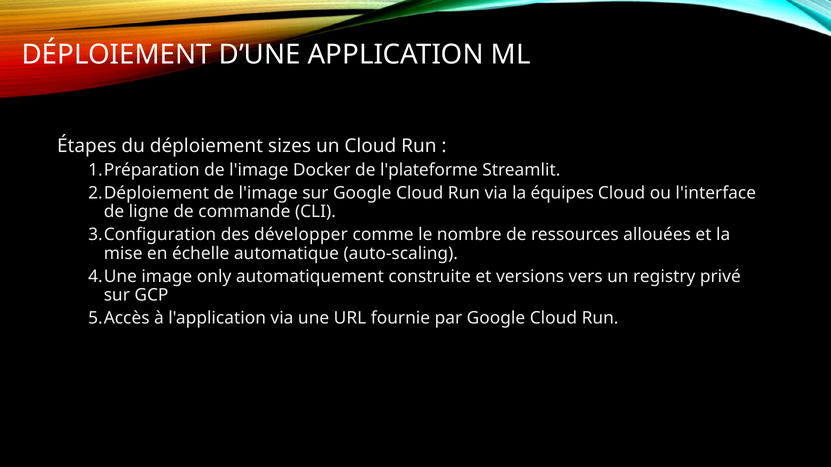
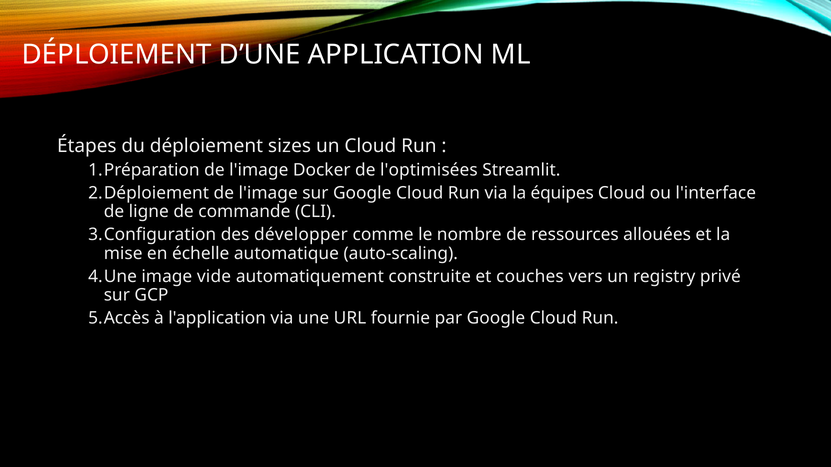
l'plateforme: l'plateforme -> l'optimisées
only: only -> vide
versions: versions -> couches
